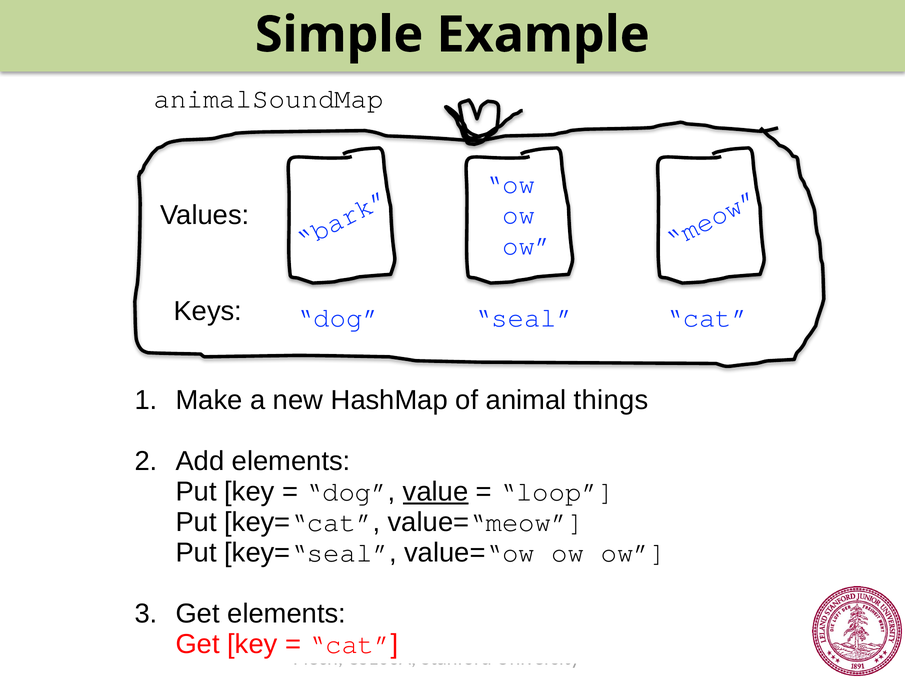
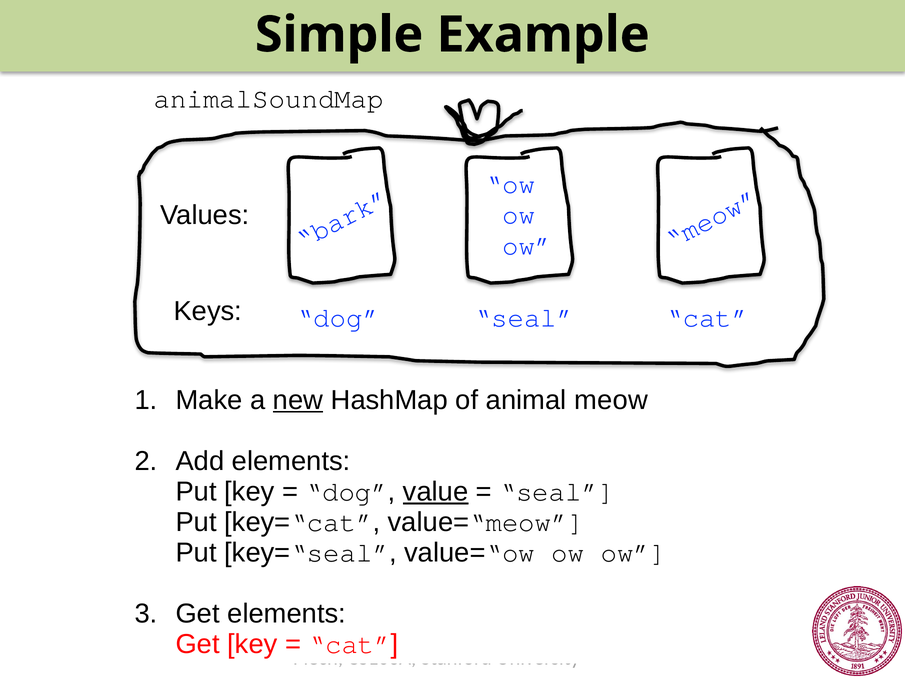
new underline: none -> present
things: things -> meow
loop at (557, 491): loop -> seal
